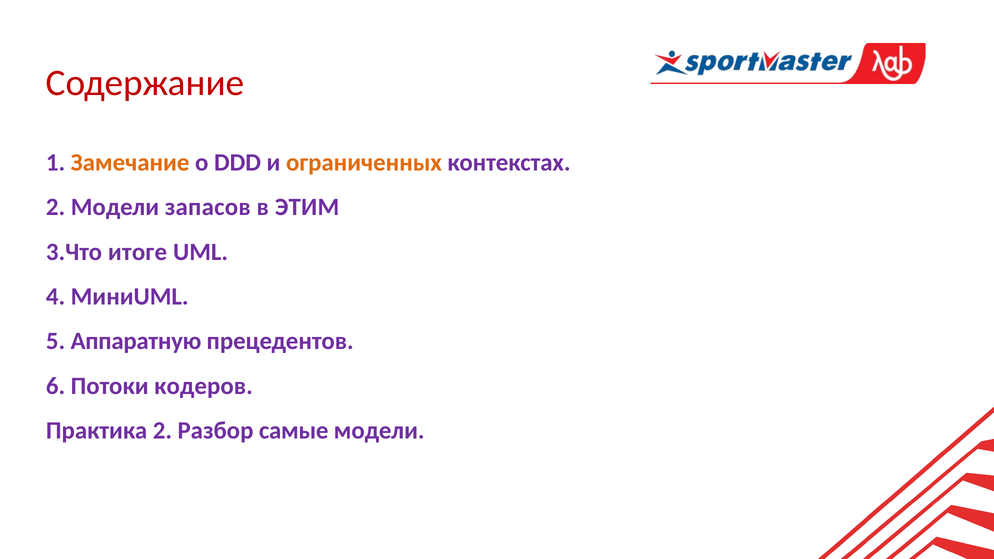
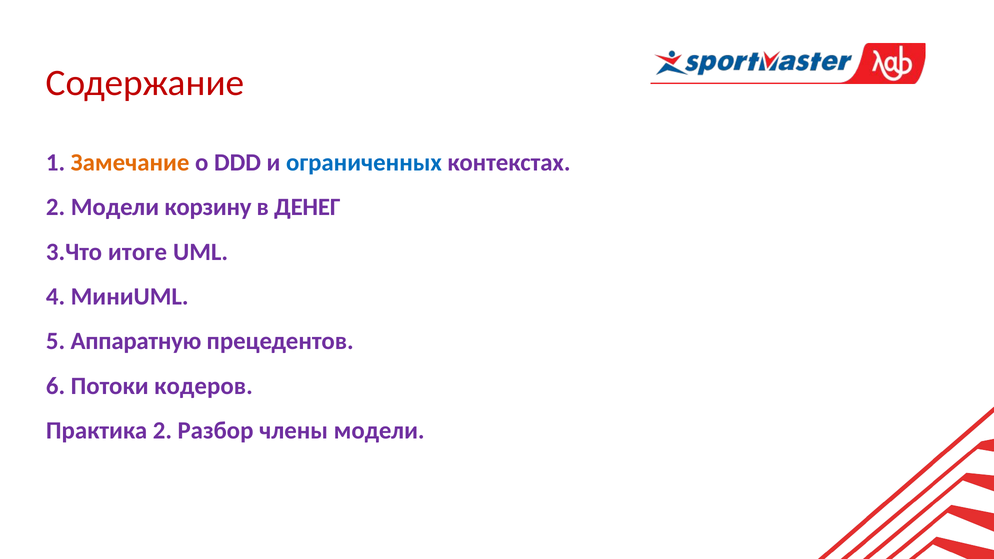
ограниченных colour: orange -> blue
запасов: запасов -> корзину
ЭТИМ: ЭТИМ -> ДЕНЕГ
самые: самые -> члены
